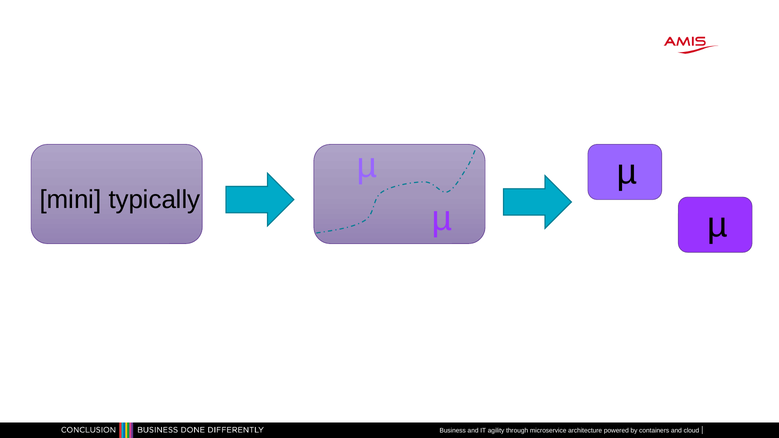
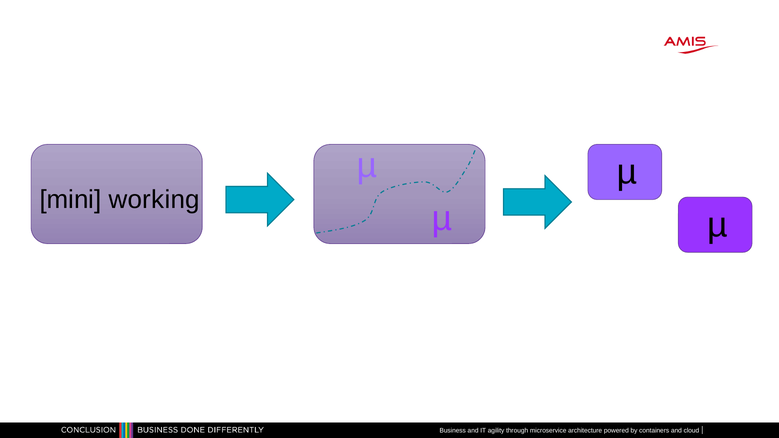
typically: typically -> working
